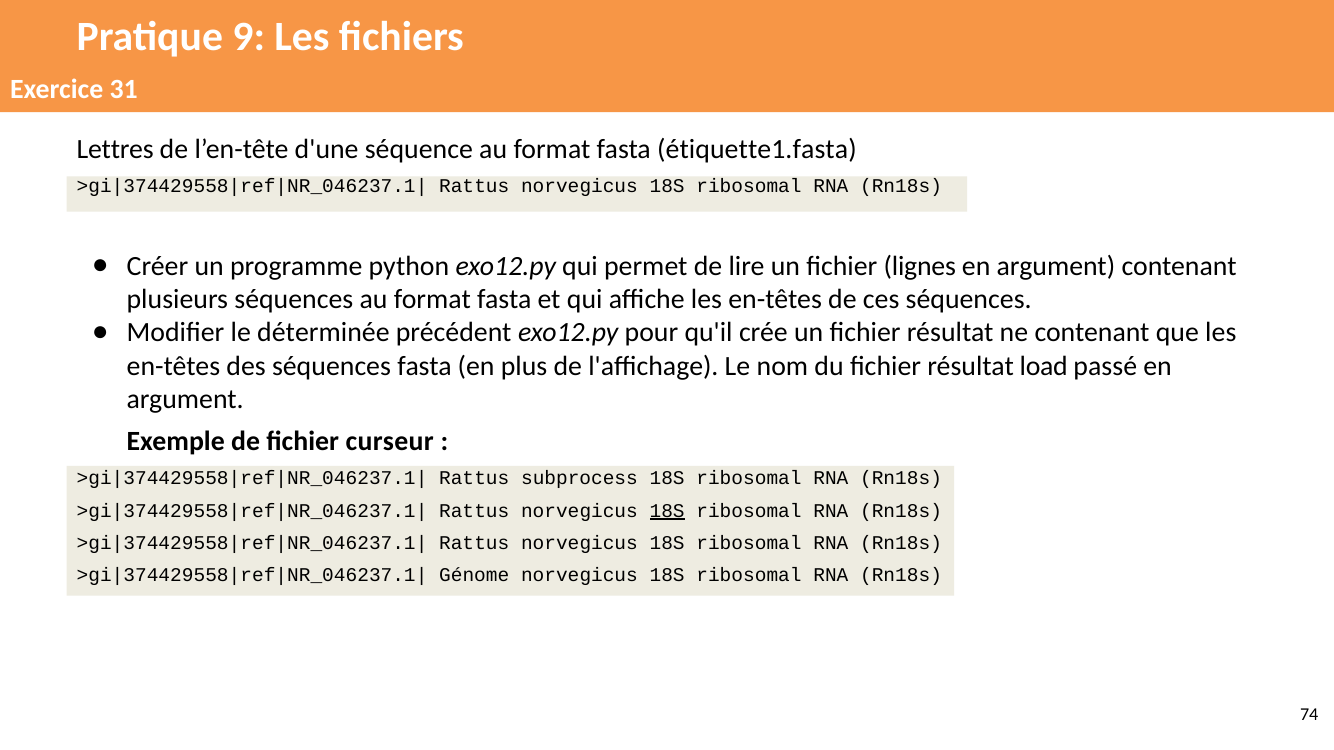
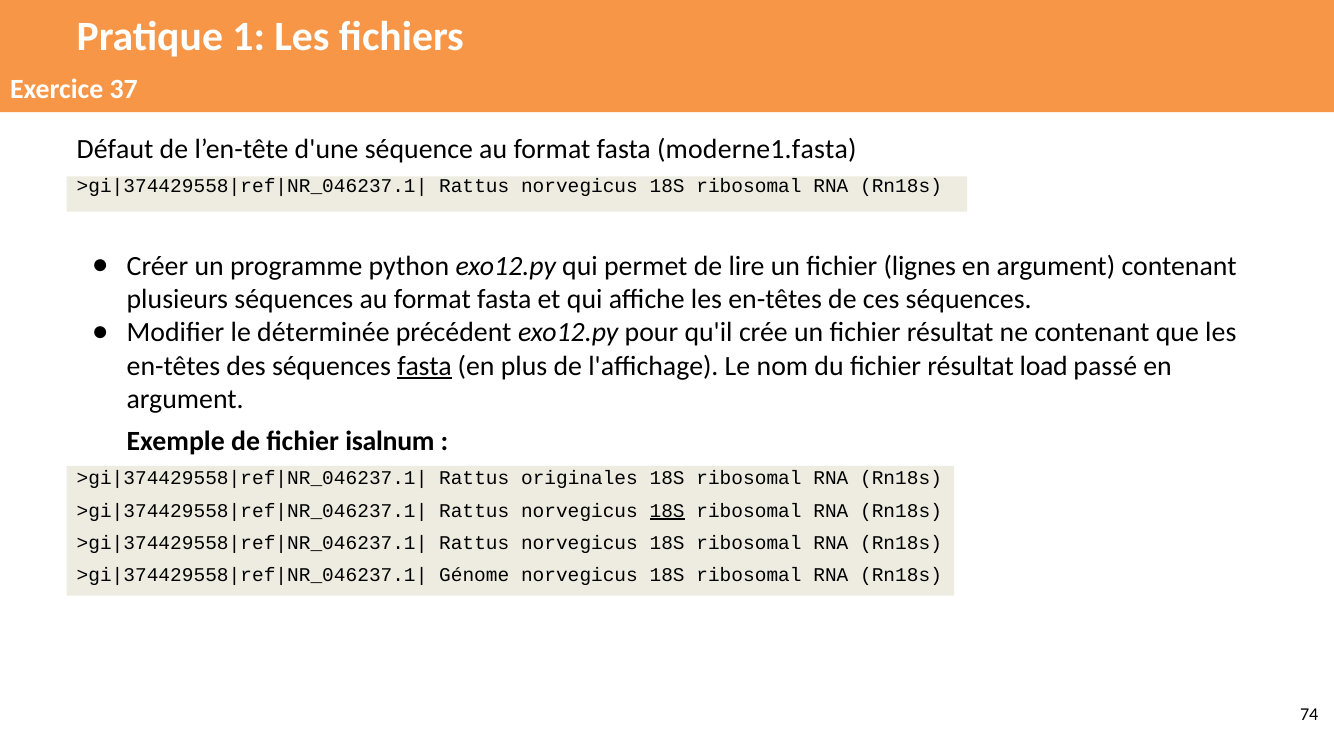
9: 9 -> 1
31: 31 -> 37
Lettres: Lettres -> Défaut
étiquette1.fasta: étiquette1.fasta -> moderne1.fasta
fasta at (425, 366) underline: none -> present
curseur: curseur -> isalnum
subprocess: subprocess -> originales
